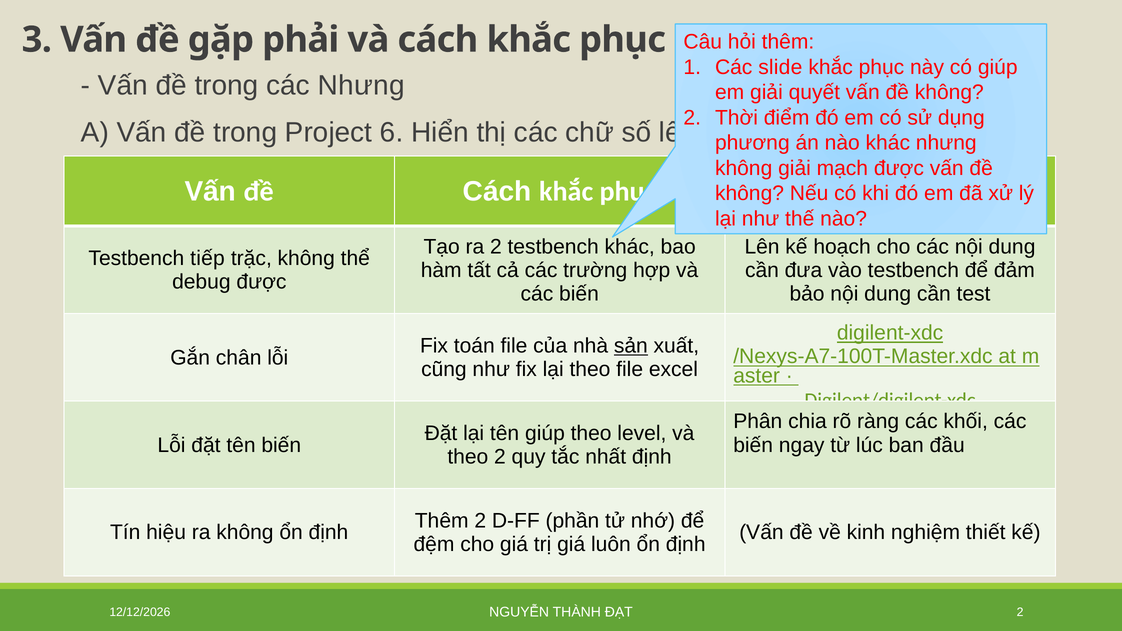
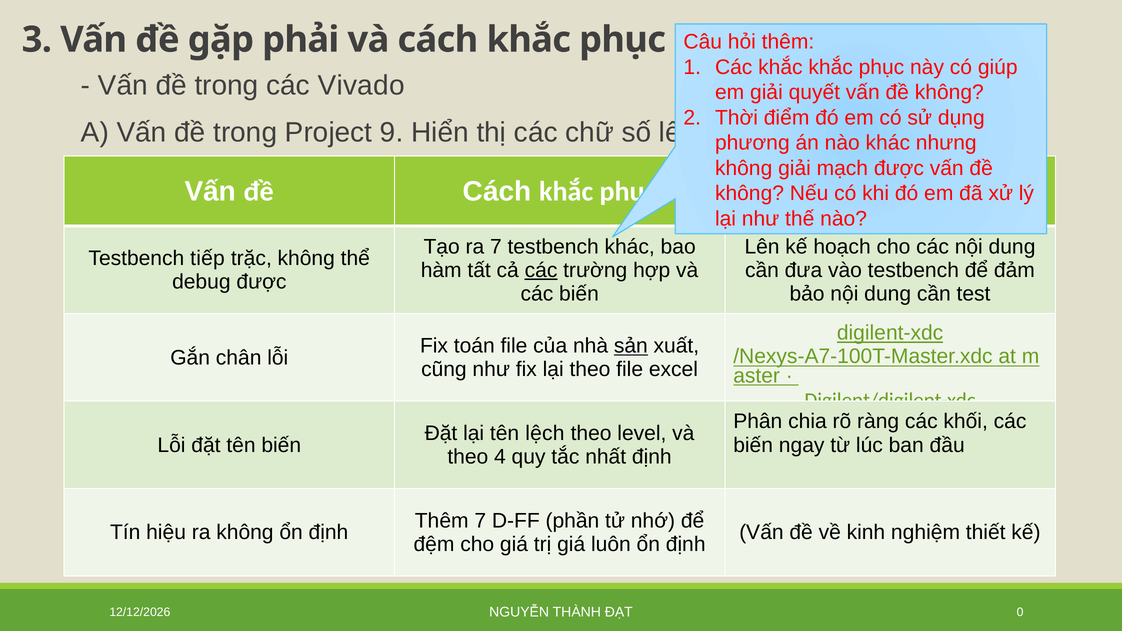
Các slide: slide -> khắc
các Nhưng: Nhưng -> Vivado
6: 6 -> 9
ra 2: 2 -> 7
các at (541, 270) underline: none -> present
tên giúp: giúp -> lệch
theo 2: 2 -> 4
Thêm 2: 2 -> 7
ĐẠT 2: 2 -> 0
